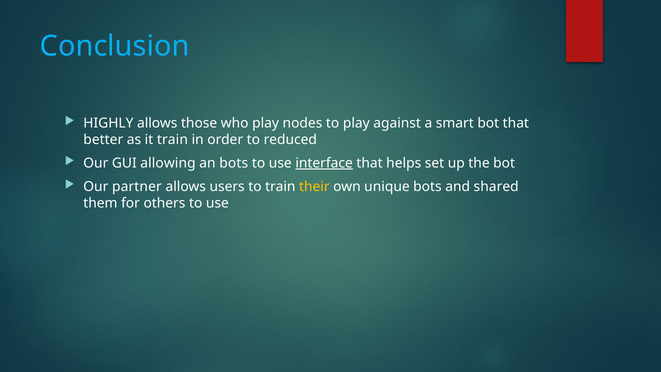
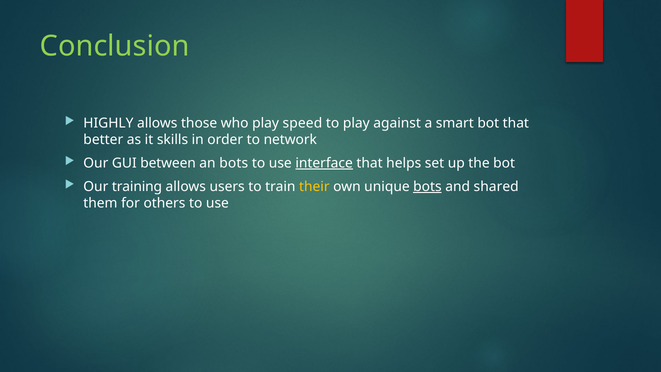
Conclusion colour: light blue -> light green
nodes: nodes -> speed
it train: train -> skills
reduced: reduced -> network
allowing: allowing -> between
partner: partner -> training
bots at (427, 186) underline: none -> present
